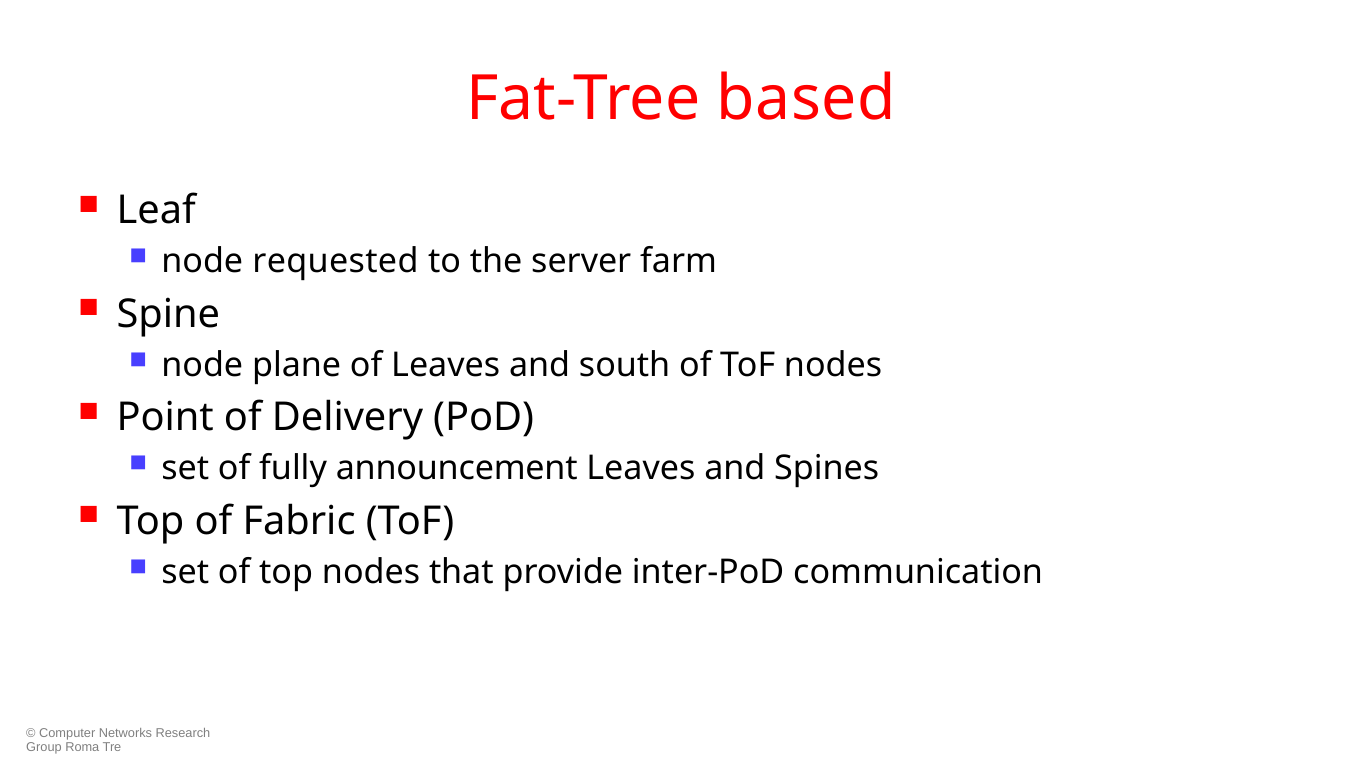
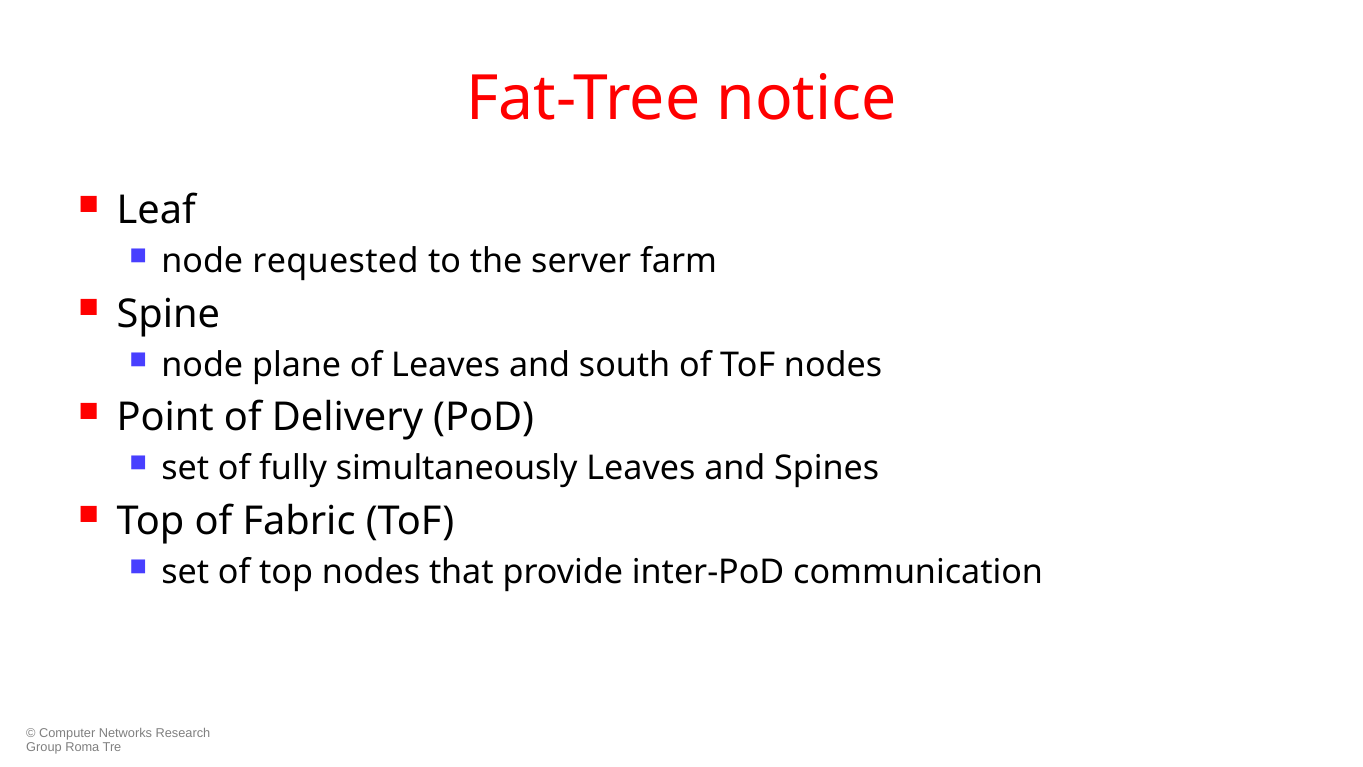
based: based -> notice
announcement: announcement -> simultaneously
